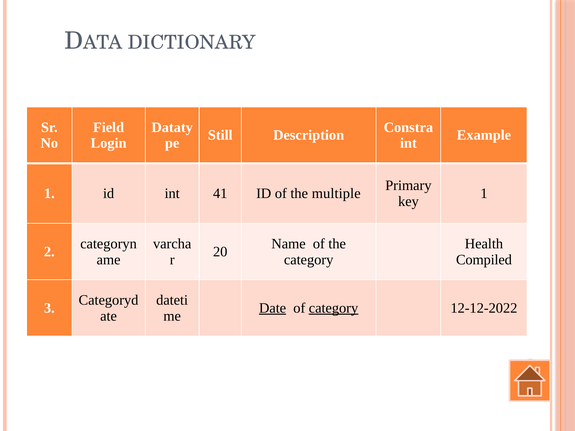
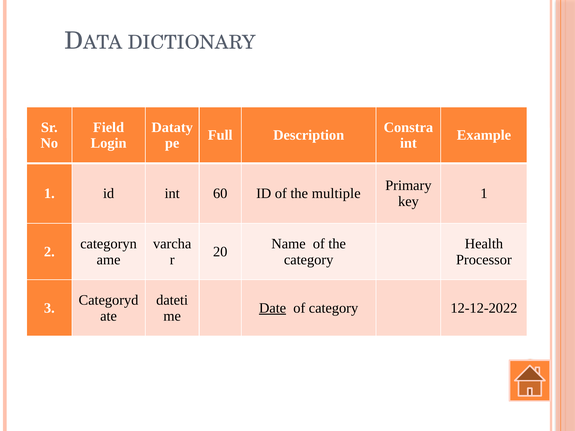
Still: Still -> Full
41: 41 -> 60
Compiled: Compiled -> Processor
category at (334, 308) underline: present -> none
